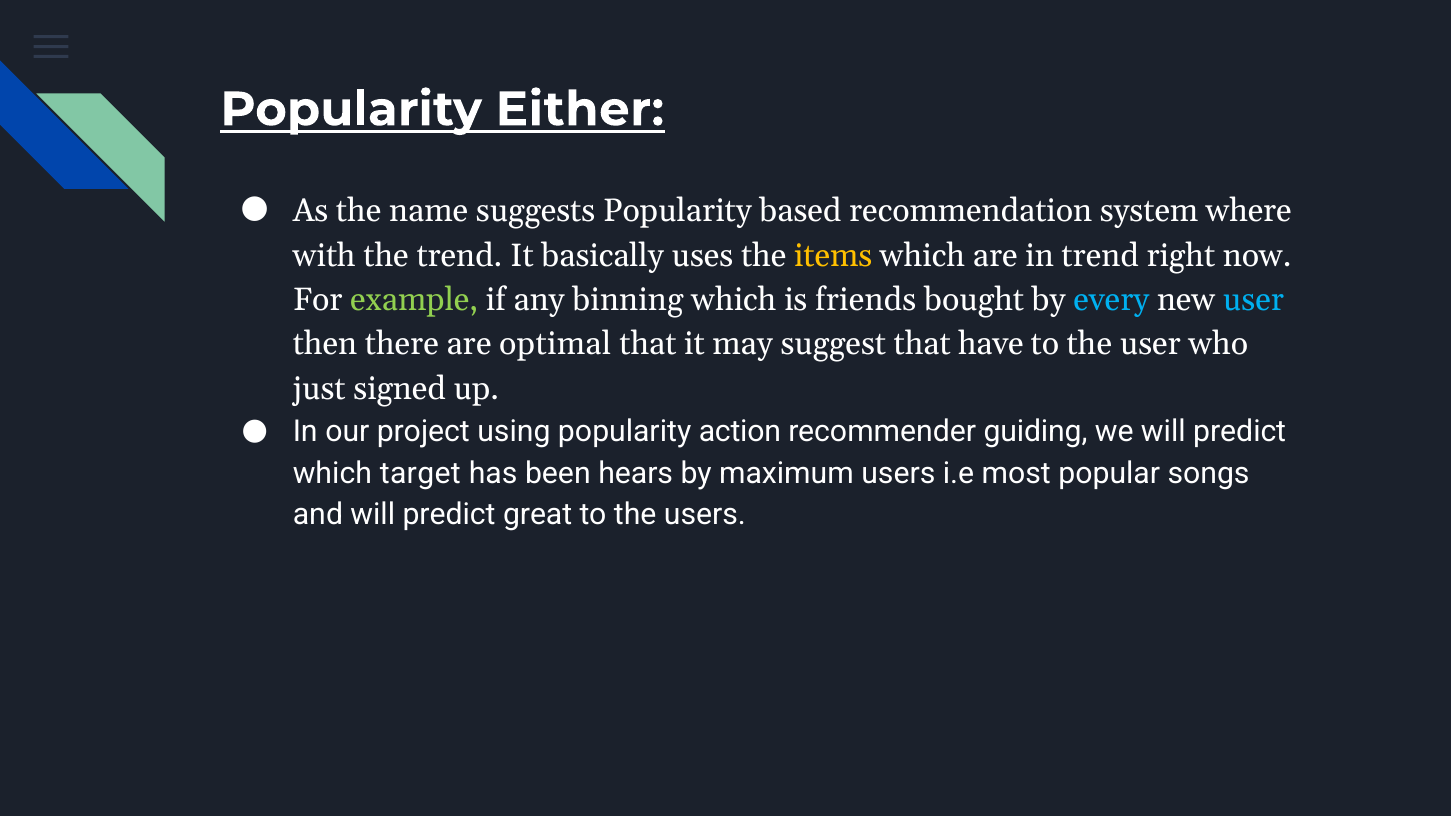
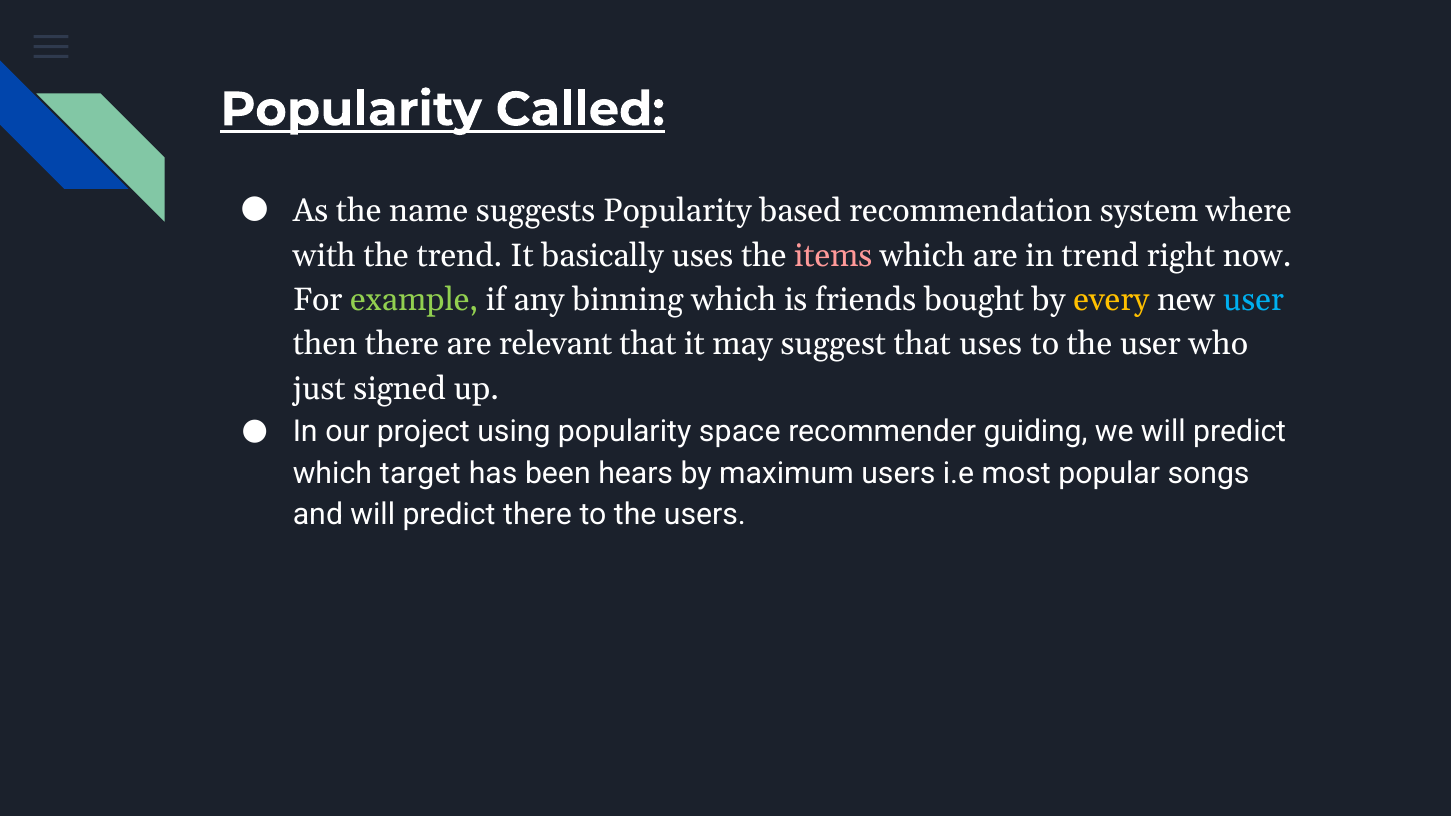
Either: Either -> Called
items colour: yellow -> pink
every colour: light blue -> yellow
optimal: optimal -> relevant
that have: have -> uses
action: action -> space
predict great: great -> there
